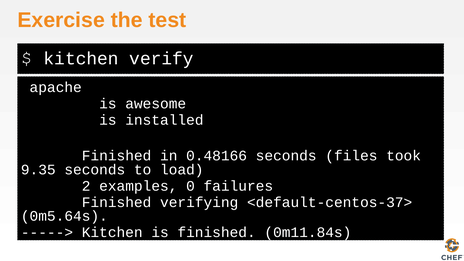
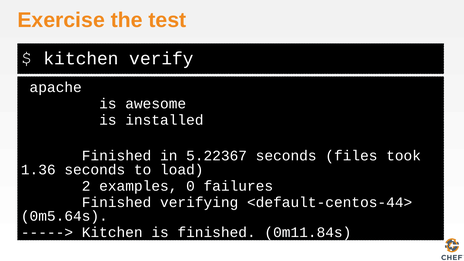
0.48166: 0.48166 -> 5.22367
9.35: 9.35 -> 1.36
<default-centos-37>: <default-centos-37> -> <default-centos-44>
